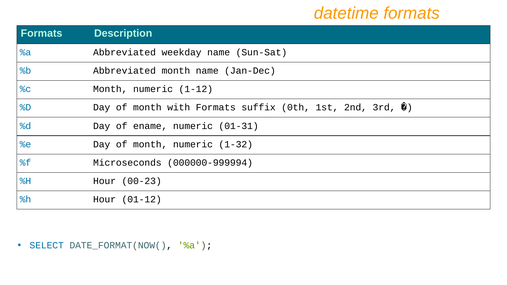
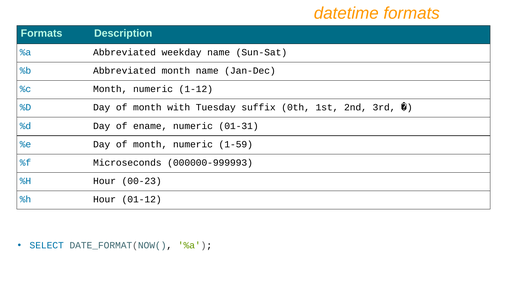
with Formats: Formats -> Tuesday
1-32: 1-32 -> 1-59
000000-999994: 000000-999994 -> 000000-999993
